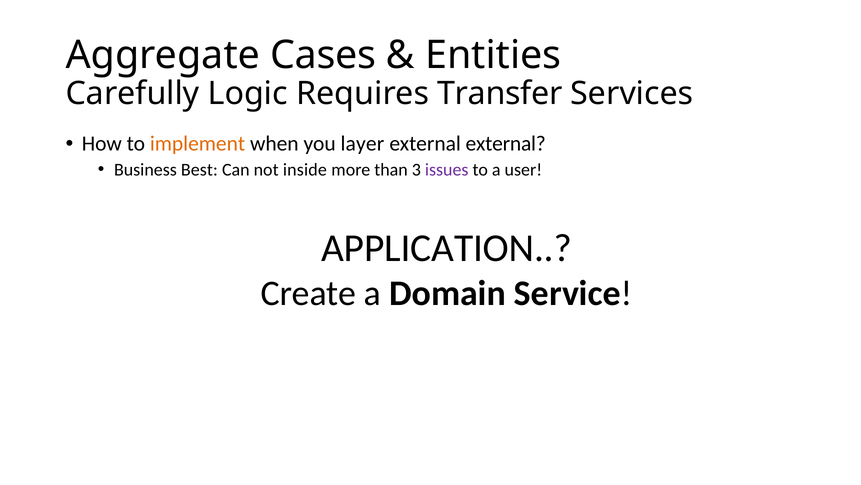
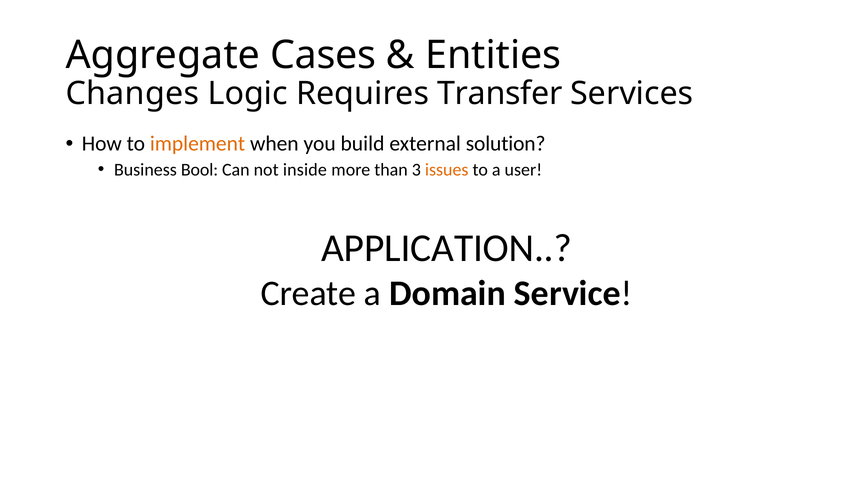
Carefully: Carefully -> Changes
layer: layer -> build
external external: external -> solution
Best: Best -> Bool
issues colour: purple -> orange
